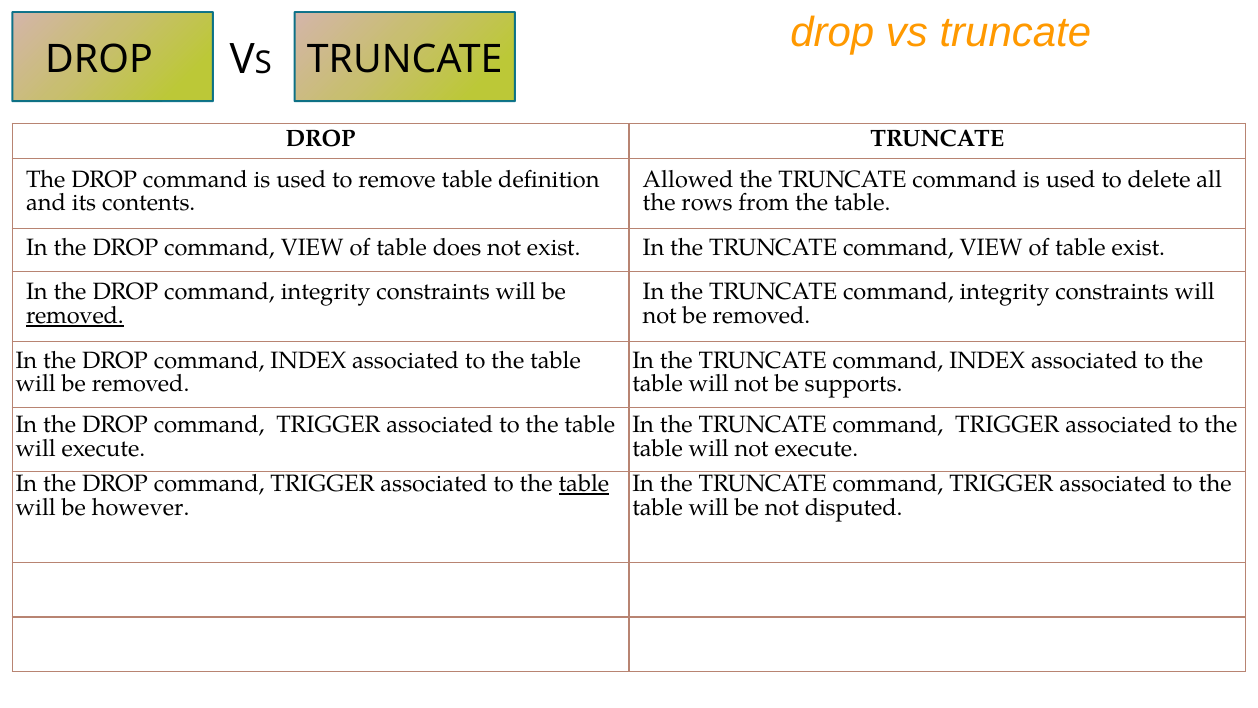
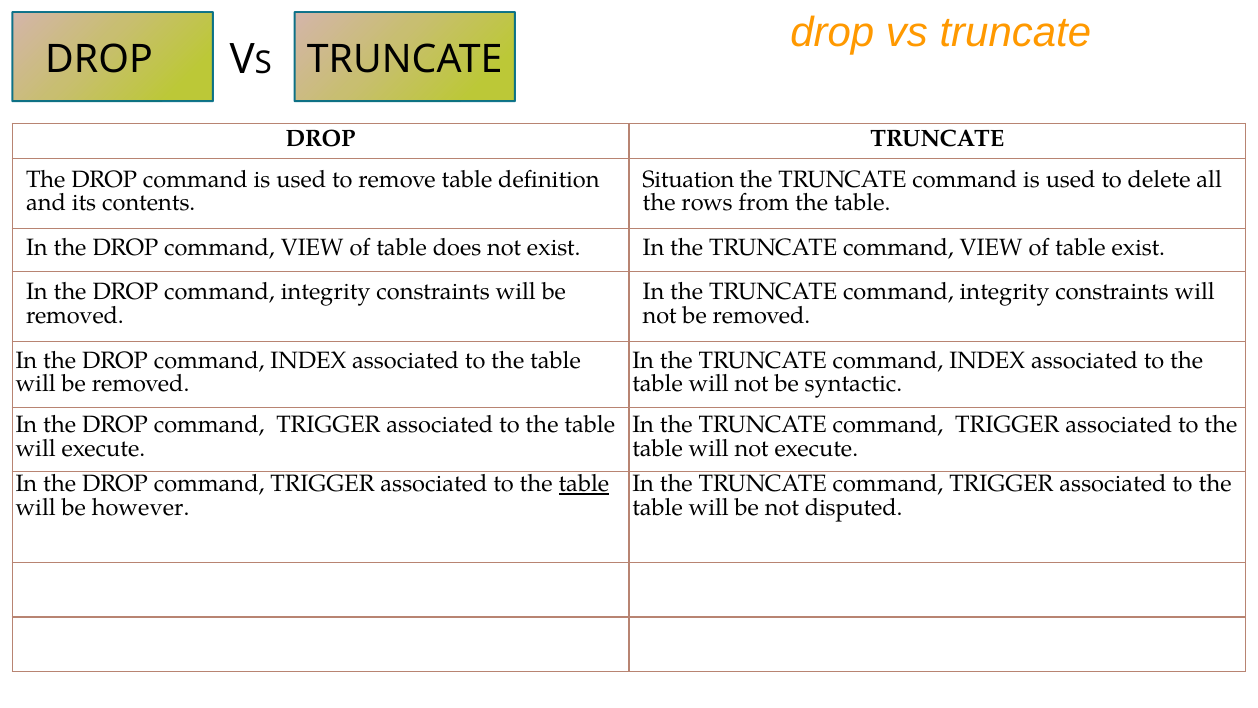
Allowed: Allowed -> Situation
removed at (75, 316) underline: present -> none
supports: supports -> syntactic
